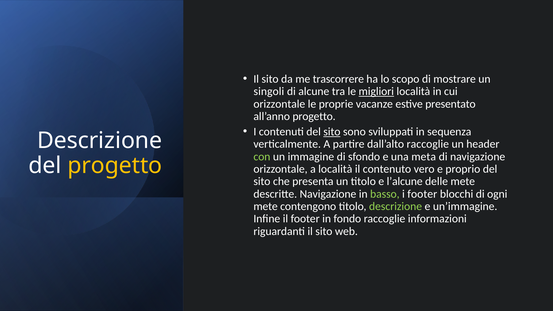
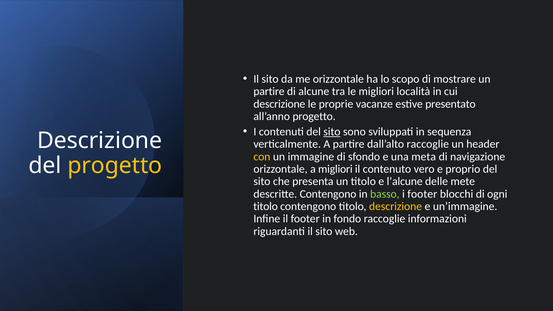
me trascorrere: trascorrere -> orizzontale
singoli at (269, 91): singoli -> partire
migliori at (376, 91) underline: present -> none
orizzontale at (279, 104): orizzontale -> descrizione
con colour: light green -> yellow
a località: località -> migliori
descritte Navigazione: Navigazione -> Contengono
mete at (266, 206): mete -> titolo
descrizione at (396, 206) colour: light green -> yellow
